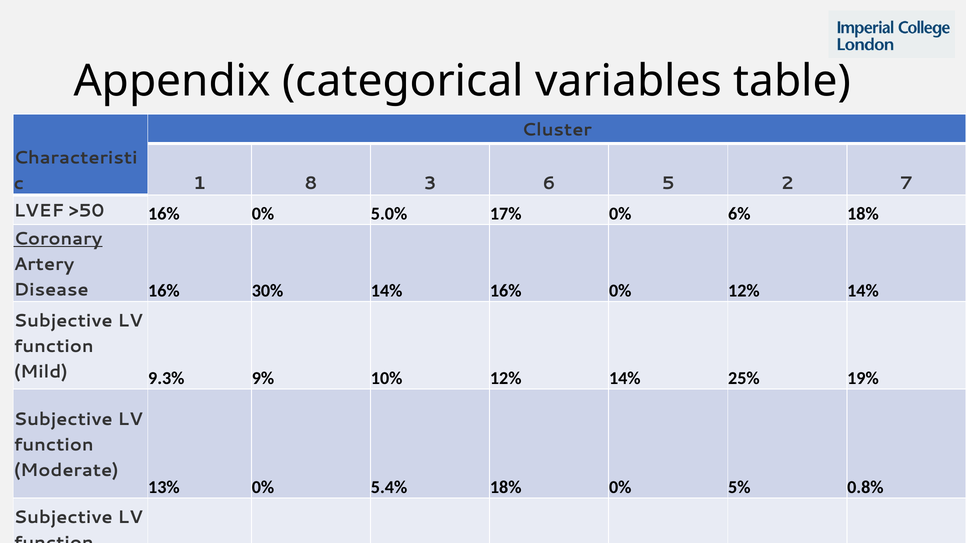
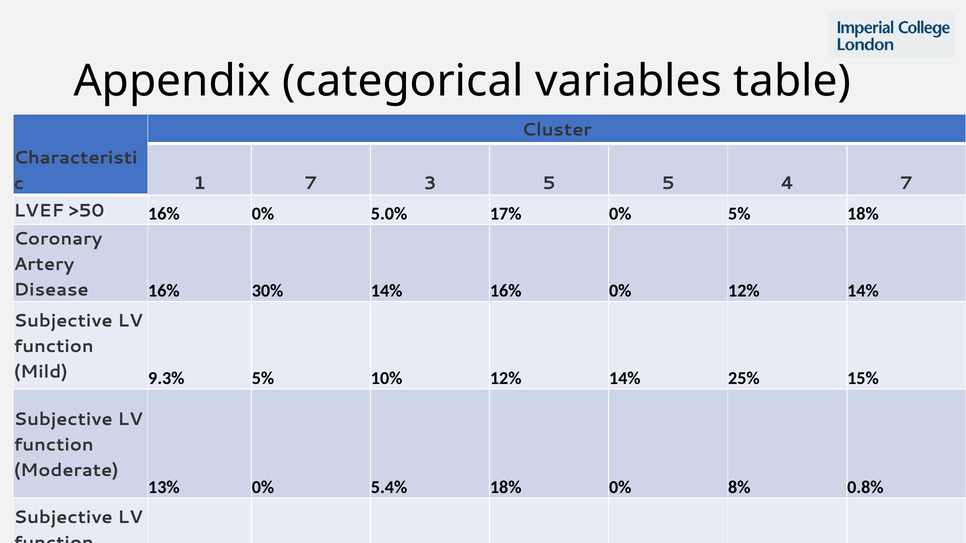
1 8: 8 -> 7
3 6: 6 -> 5
2: 2 -> 4
0% 6%: 6% -> 5%
Coronary underline: present -> none
9.3% 9%: 9% -> 5%
19%: 19% -> 15%
5%: 5% -> 8%
